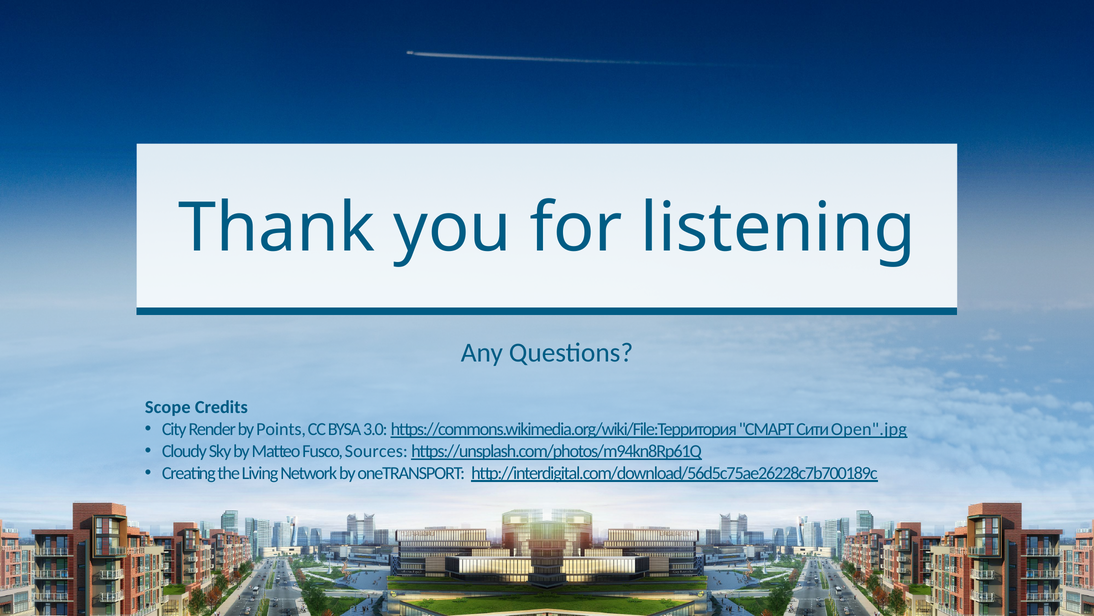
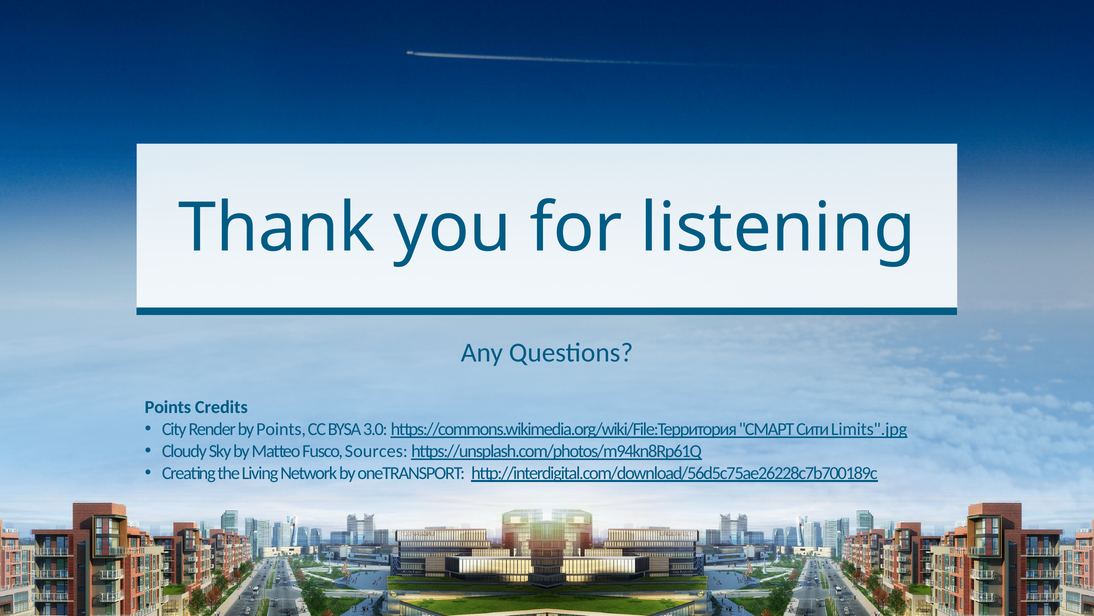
Scope at (168, 407): Scope -> Points
Open".jpg: Open".jpg -> Limits".jpg
